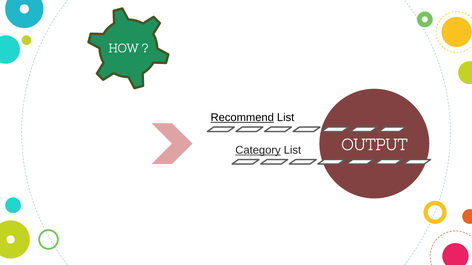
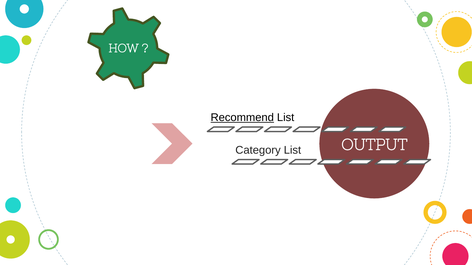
Category underline: present -> none
